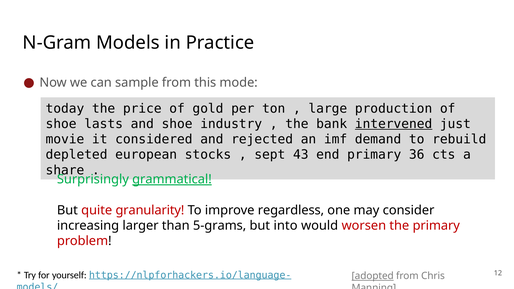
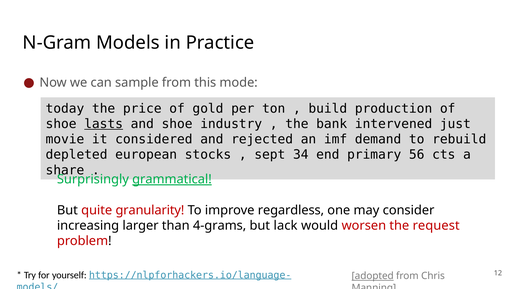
large: large -> build
lasts underline: none -> present
intervened underline: present -> none
43: 43 -> 34
36: 36 -> 56
5-grams: 5-grams -> 4-grams
into: into -> lack
the primary: primary -> request
